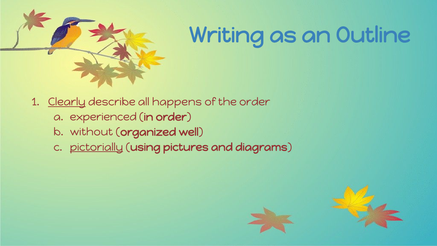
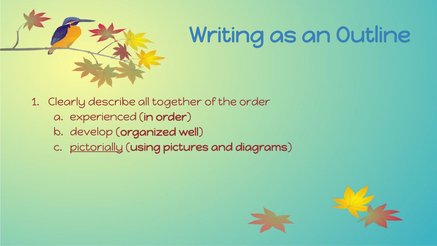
Clearly underline: present -> none
happens: happens -> together
without: without -> develop
